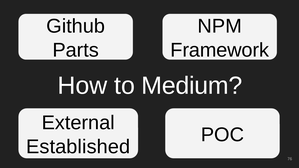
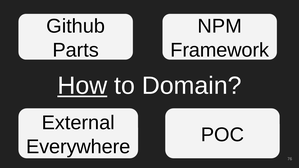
How underline: none -> present
Medium: Medium -> Domain
Established: Established -> Everywhere
